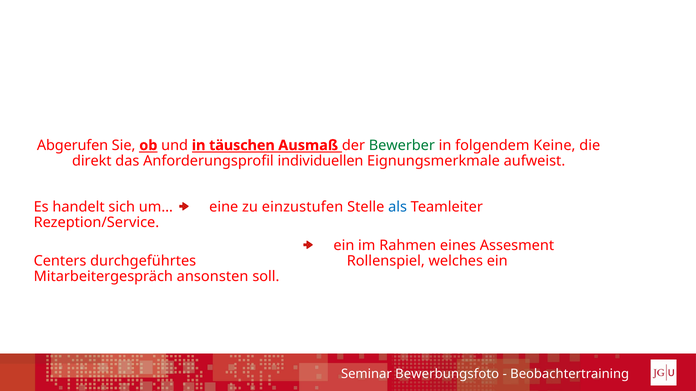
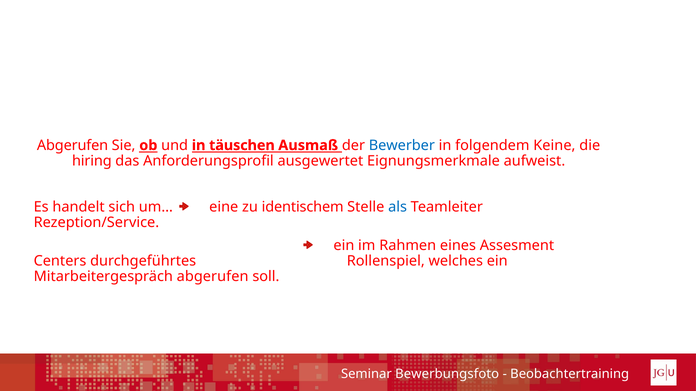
Bewerber colour: green -> blue
direkt: direkt -> hiring
individuellen: individuellen -> ausgewertet
einzustufen: einzustufen -> identischem
Mitarbeitergespräch ansonsten: ansonsten -> abgerufen
